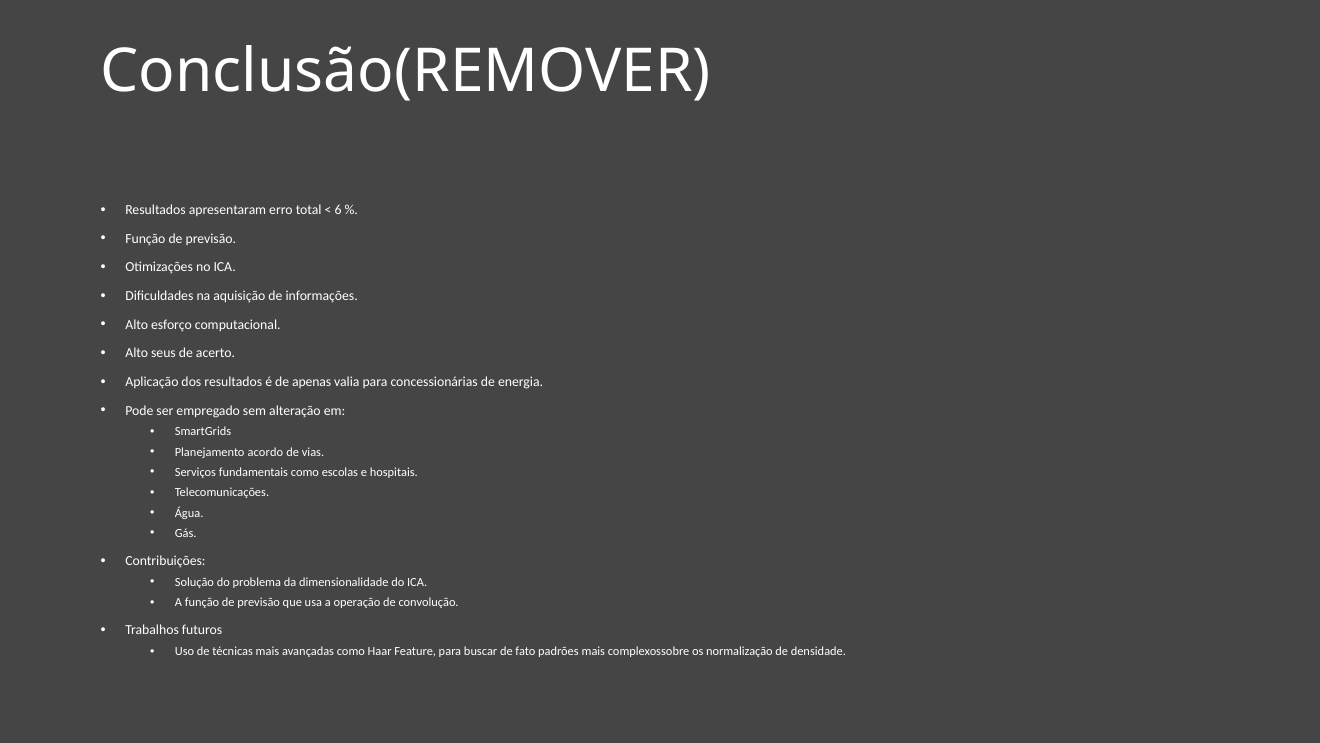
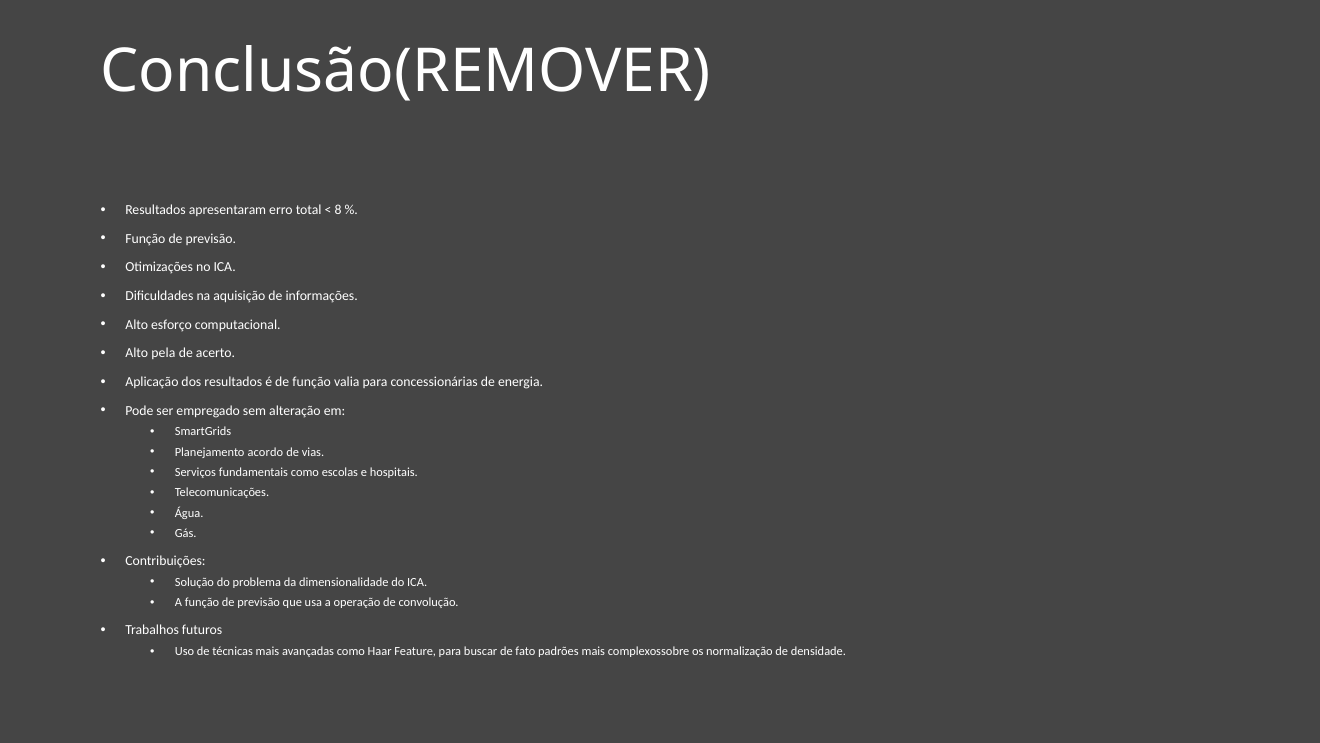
6: 6 -> 8
seus: seus -> pela
de apenas: apenas -> função
